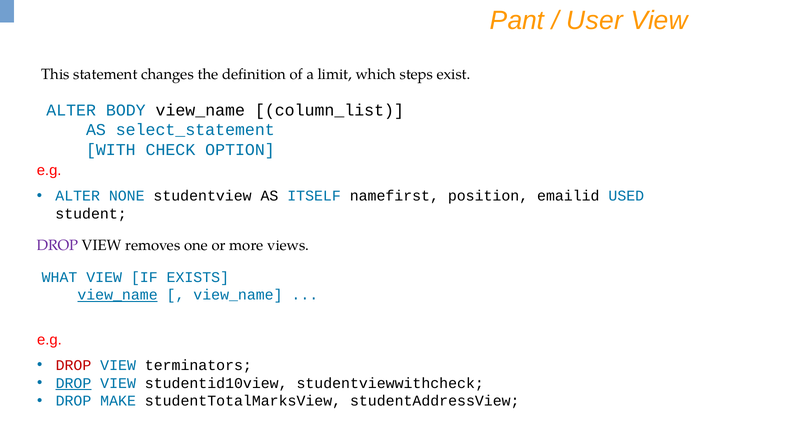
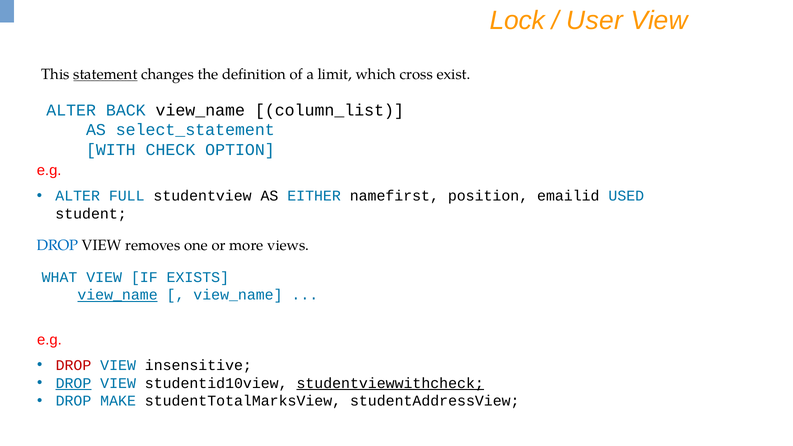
Pant: Pant -> Lock
statement underline: none -> present
steps: steps -> cross
BODY: BODY -> BACK
NONE: NONE -> FULL
ITSELF: ITSELF -> EITHER
DROP at (58, 245) colour: purple -> blue
terminators: terminators -> insensitive
studentviewwithcheck underline: none -> present
